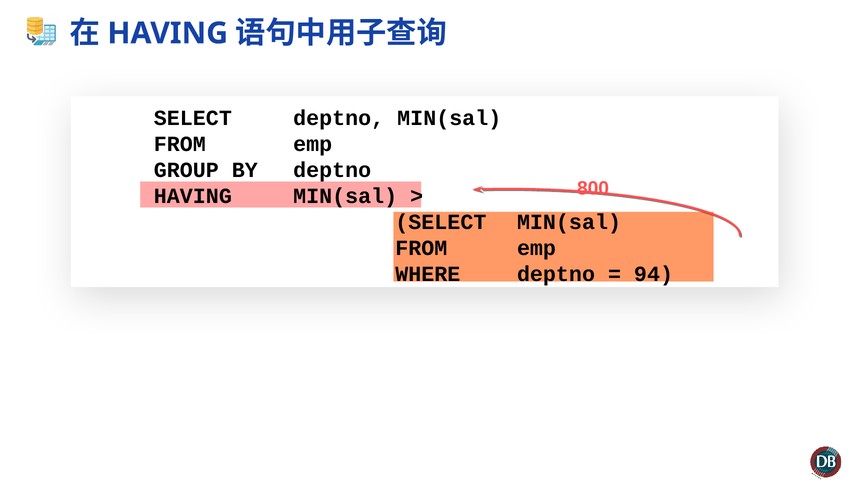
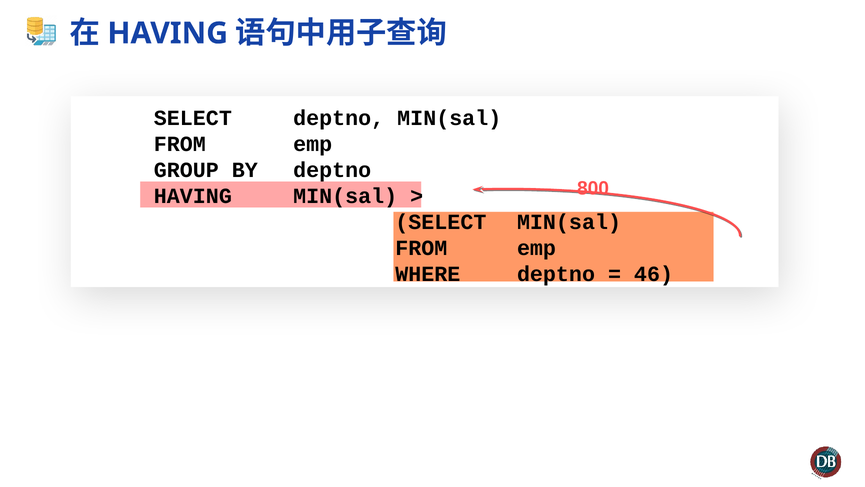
94: 94 -> 46
